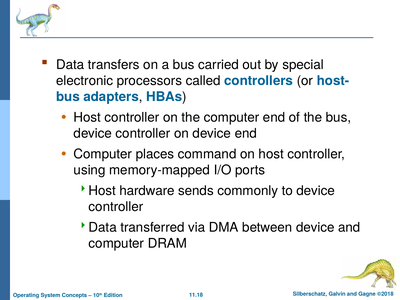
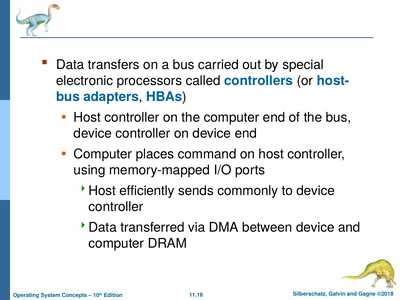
hardware: hardware -> efficiently
